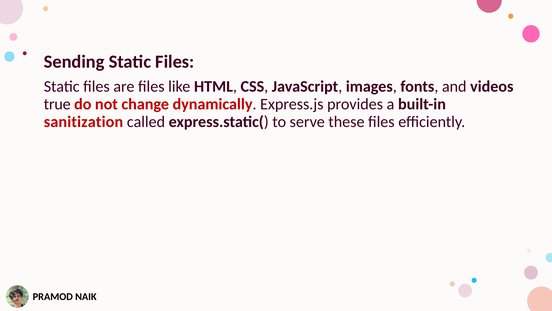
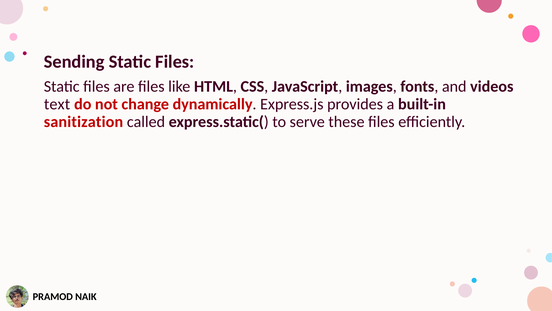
true: true -> text
